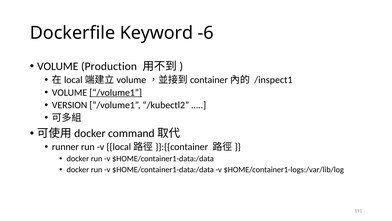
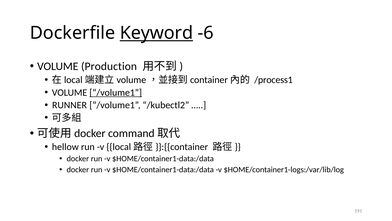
Keyword underline: none -> present
/inspect1: /inspect1 -> /process1
VERSION: VERSION -> RUNNER
runner: runner -> hellow
